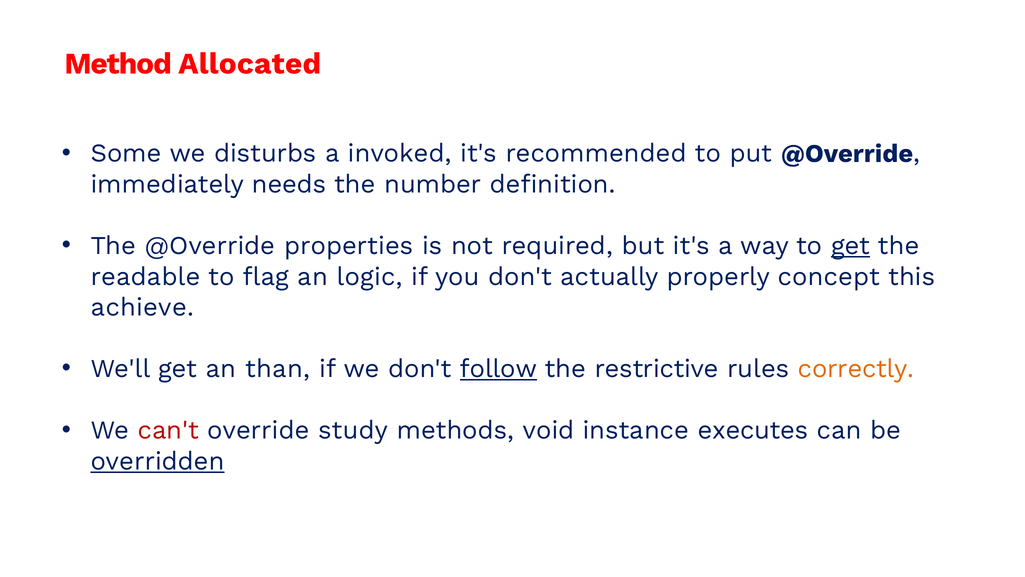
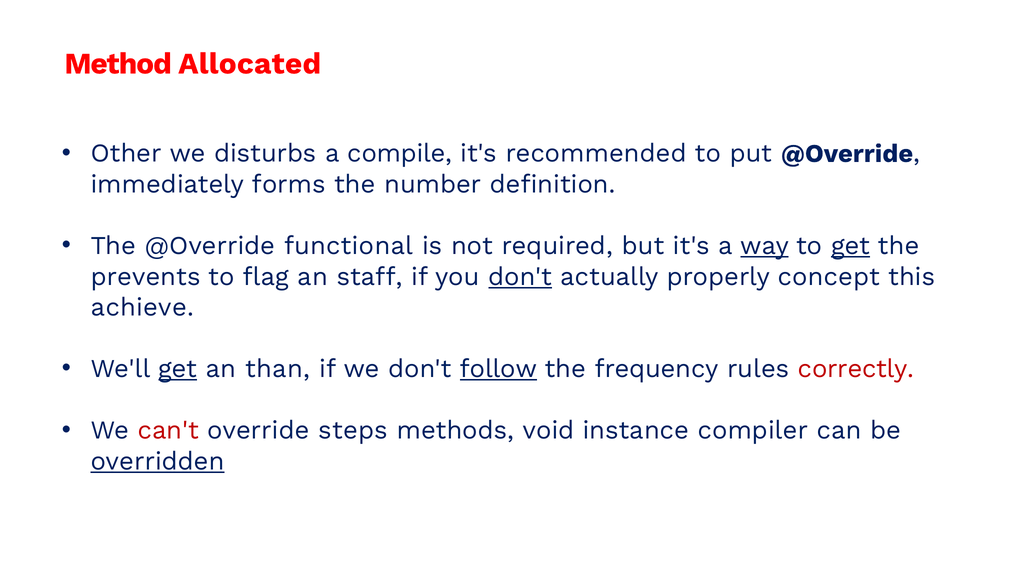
Some: Some -> Other
invoked: invoked -> compile
needs: needs -> forms
properties: properties -> functional
way underline: none -> present
readable: readable -> prevents
logic: logic -> staff
don't at (520, 276) underline: none -> present
get at (178, 369) underline: none -> present
restrictive: restrictive -> frequency
correctly colour: orange -> red
study: study -> steps
executes: executes -> compiler
